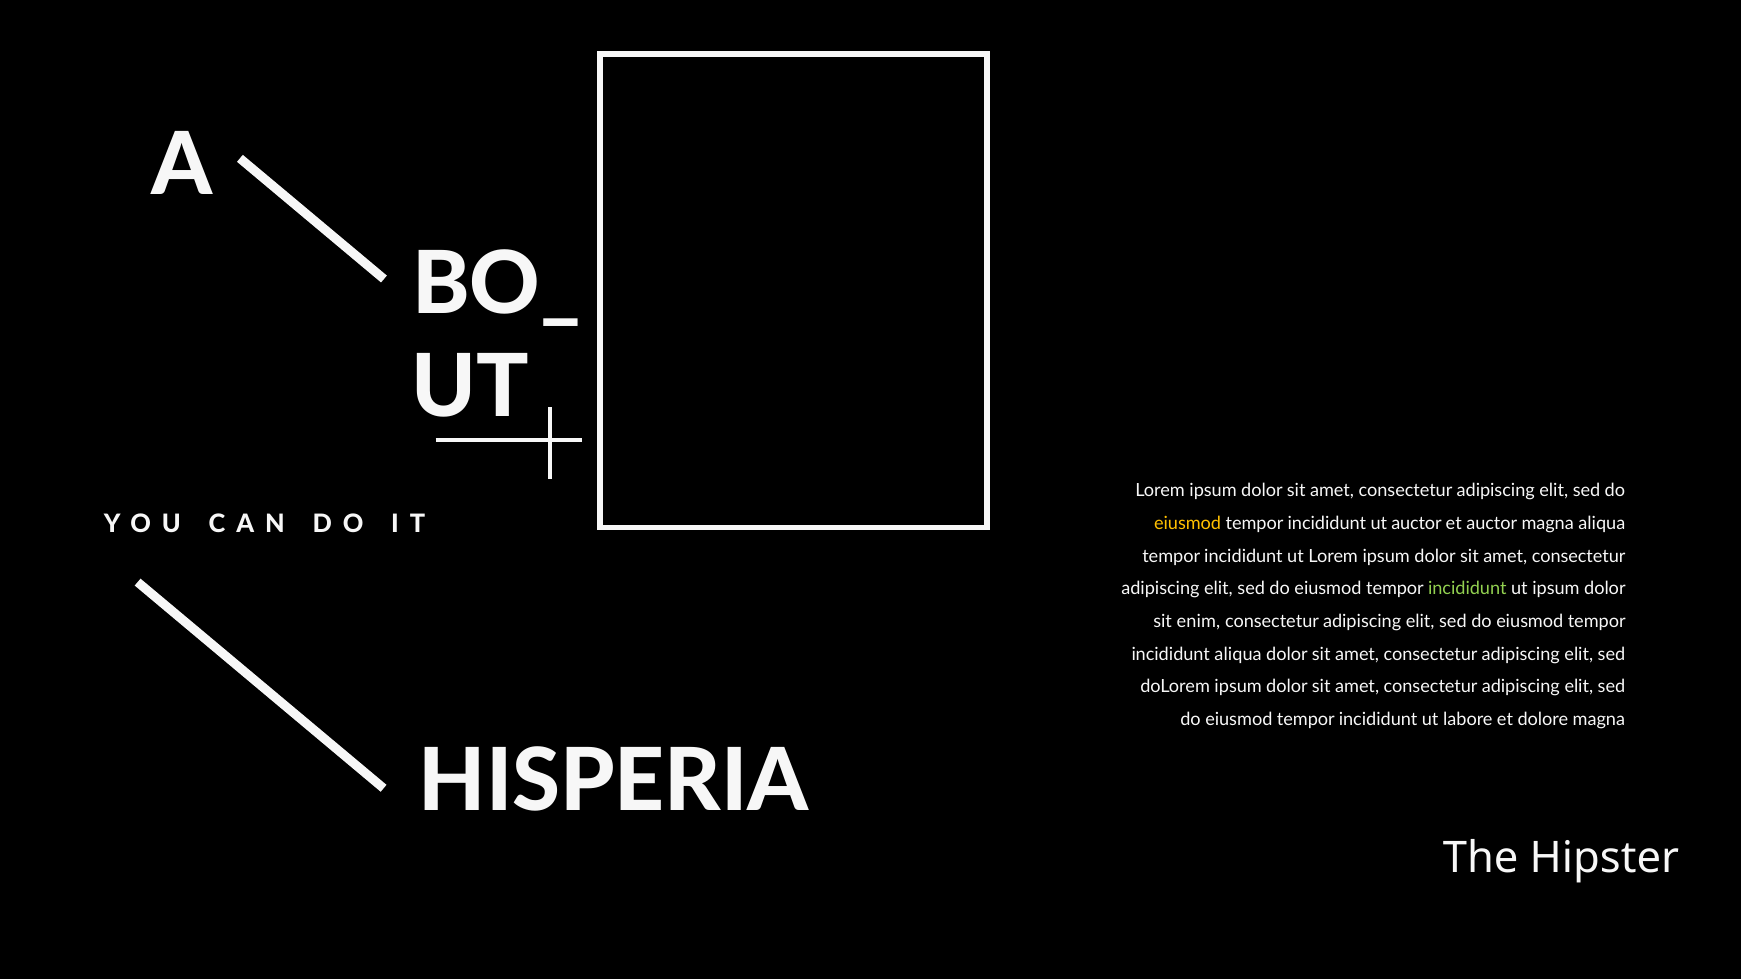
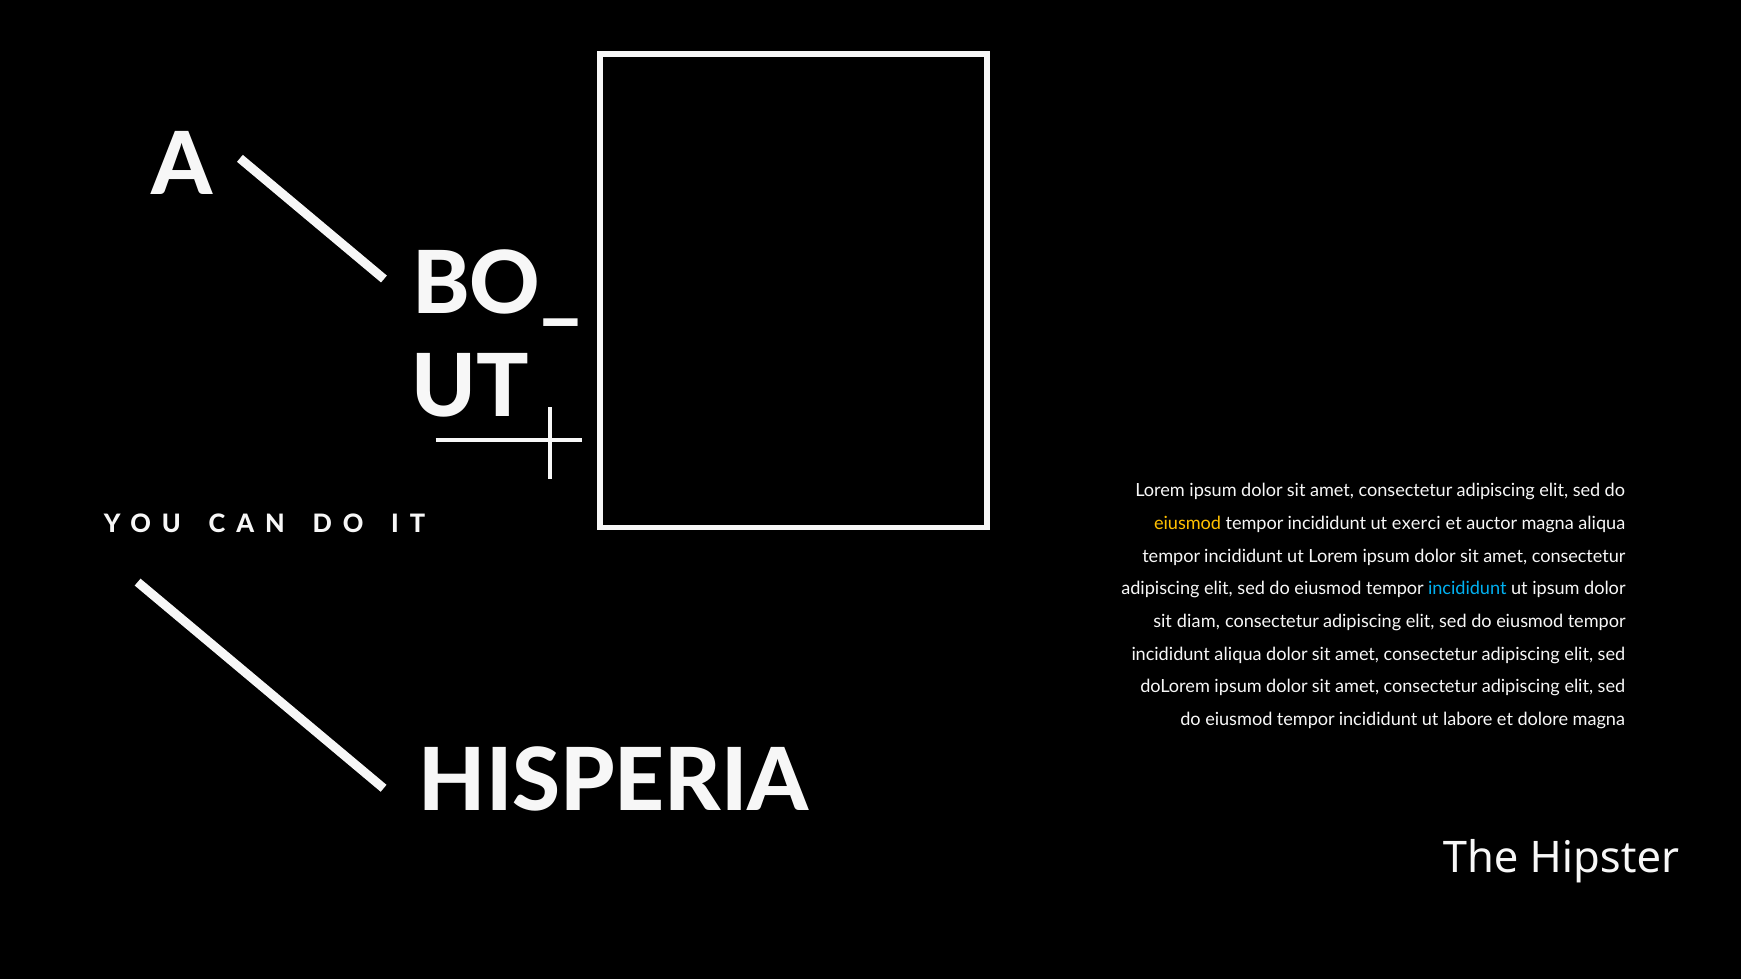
ut auctor: auctor -> exerci
incididunt at (1467, 589) colour: light green -> light blue
enim: enim -> diam
